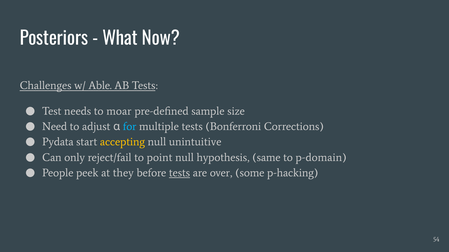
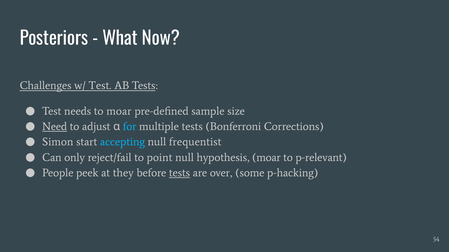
w/ Able: Able -> Test
Need underline: none -> present
Pydata: Pydata -> Simon
accepting colour: yellow -> light blue
unintuitive: unintuitive -> frequentist
hypothesis same: same -> moar
p-domain: p-domain -> p-relevant
